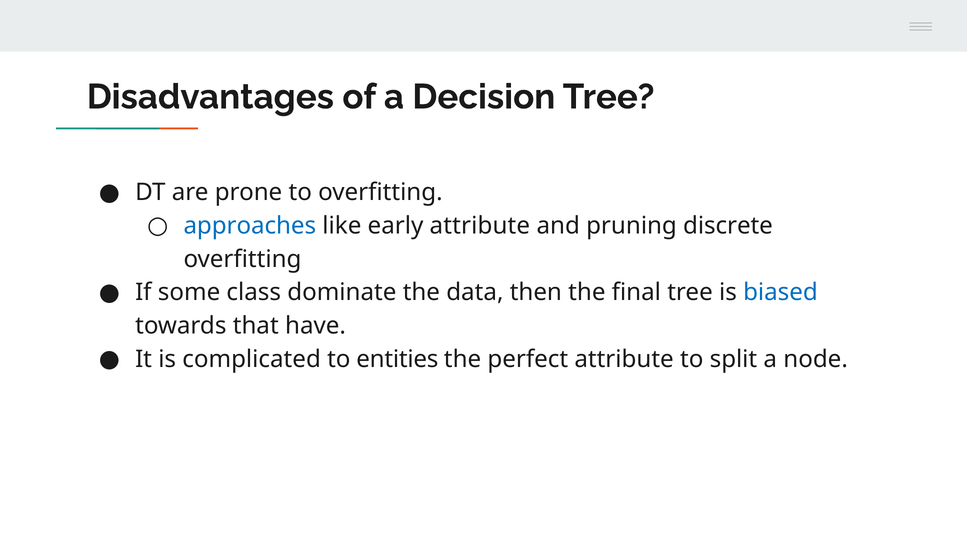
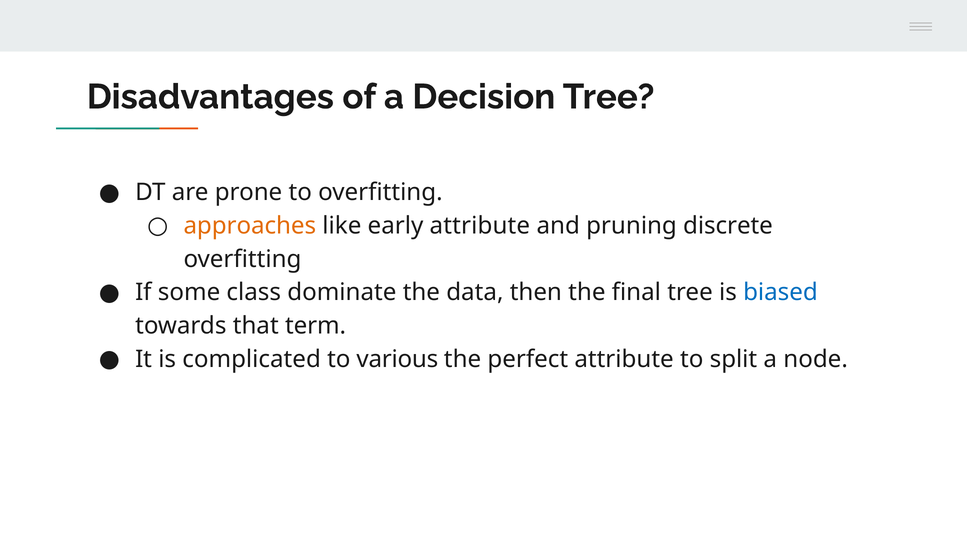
approaches colour: blue -> orange
have: have -> term
entities: entities -> various
